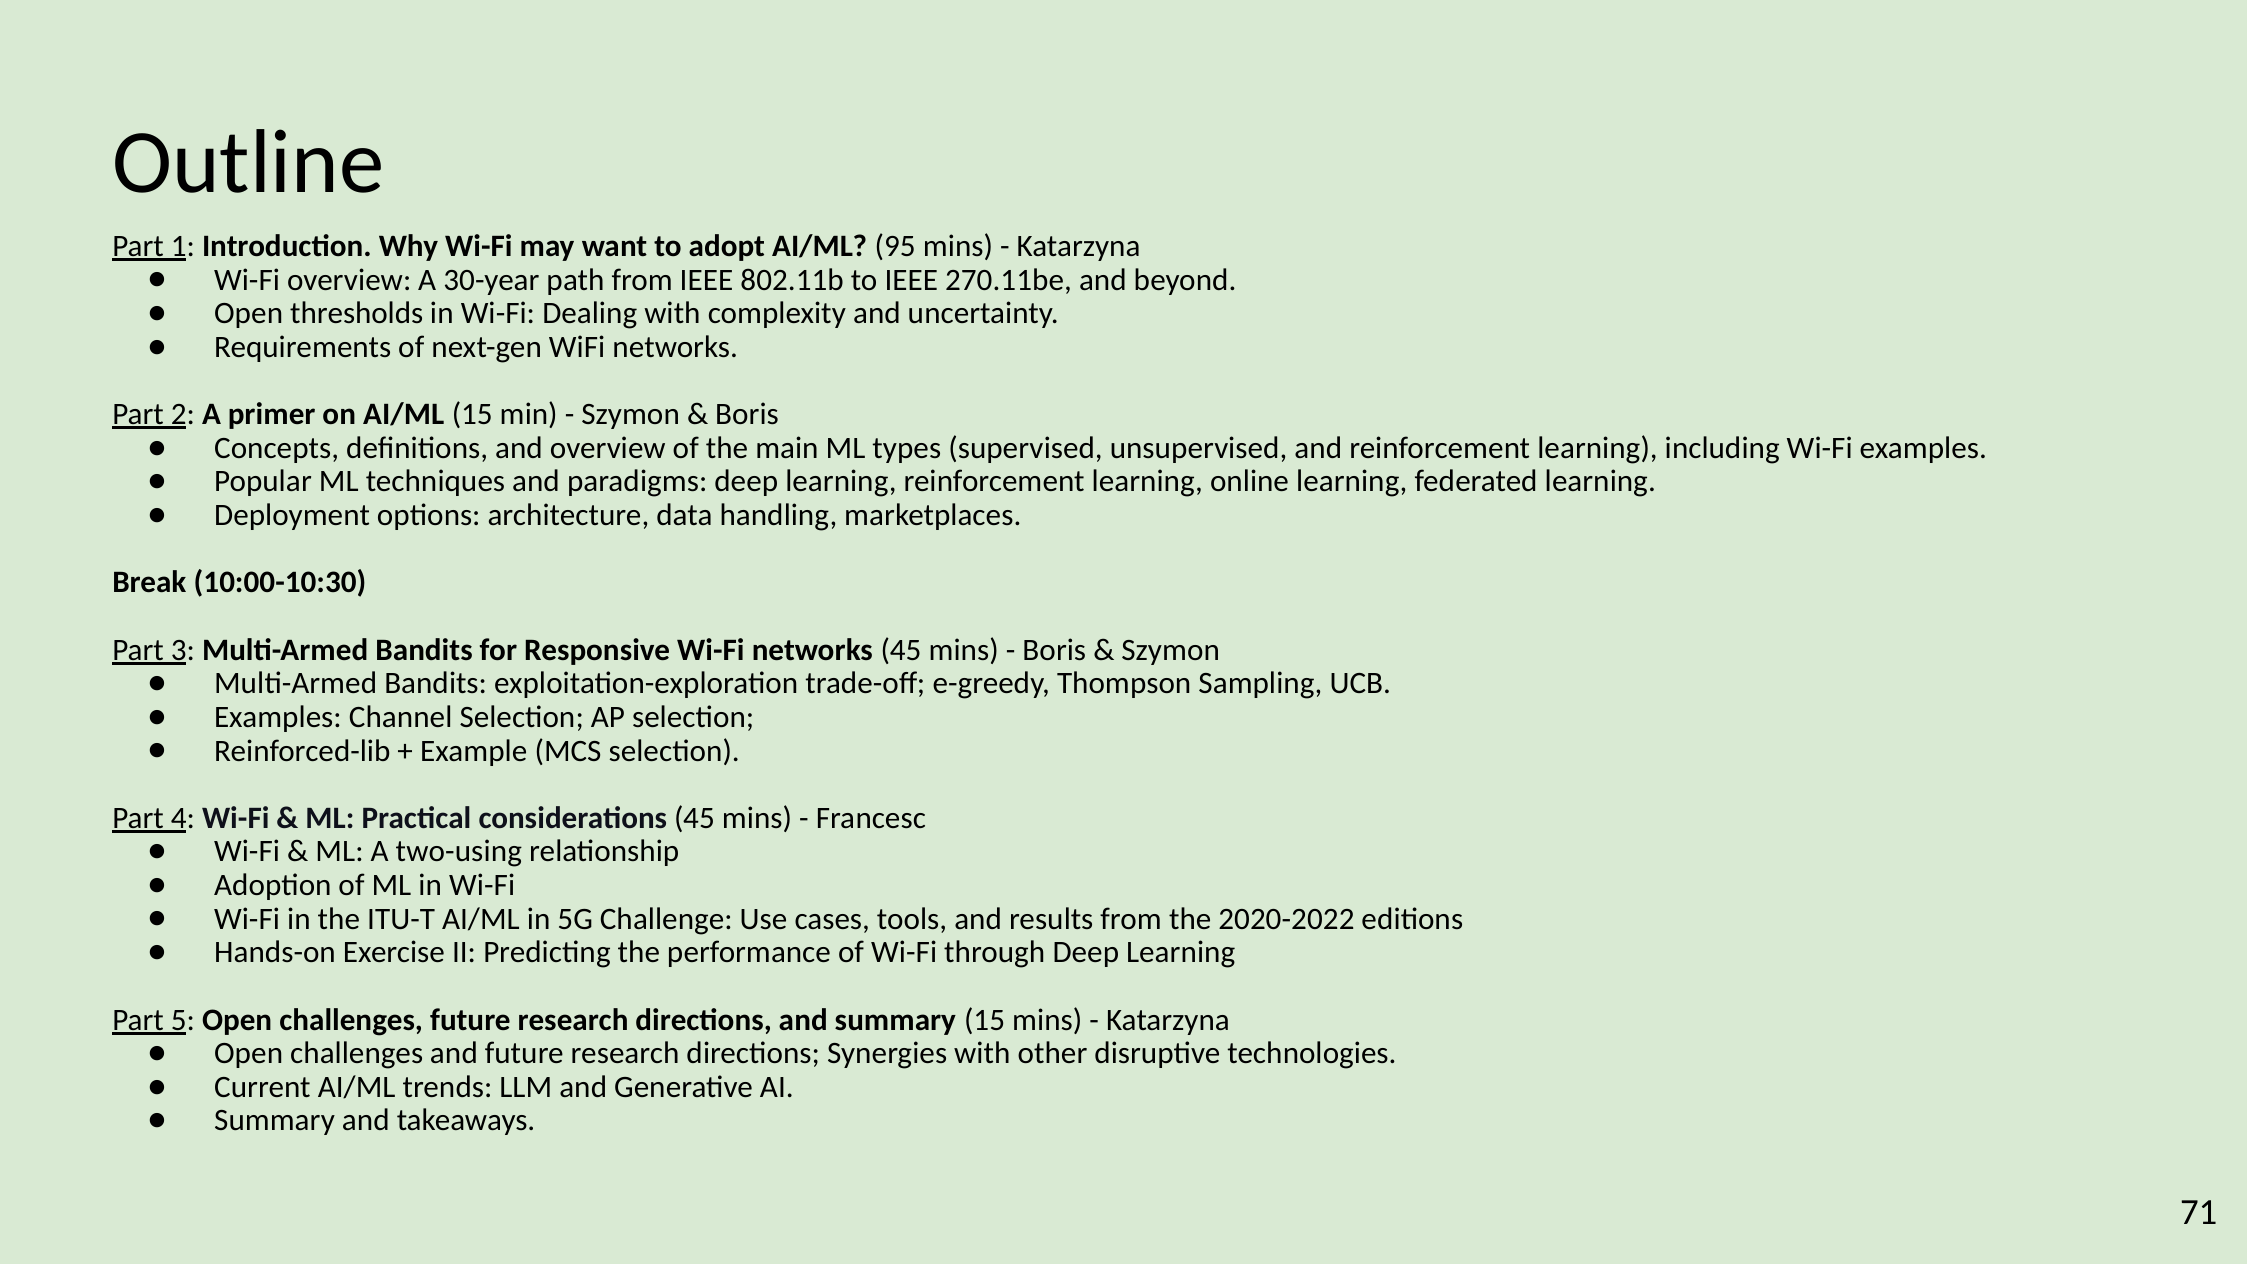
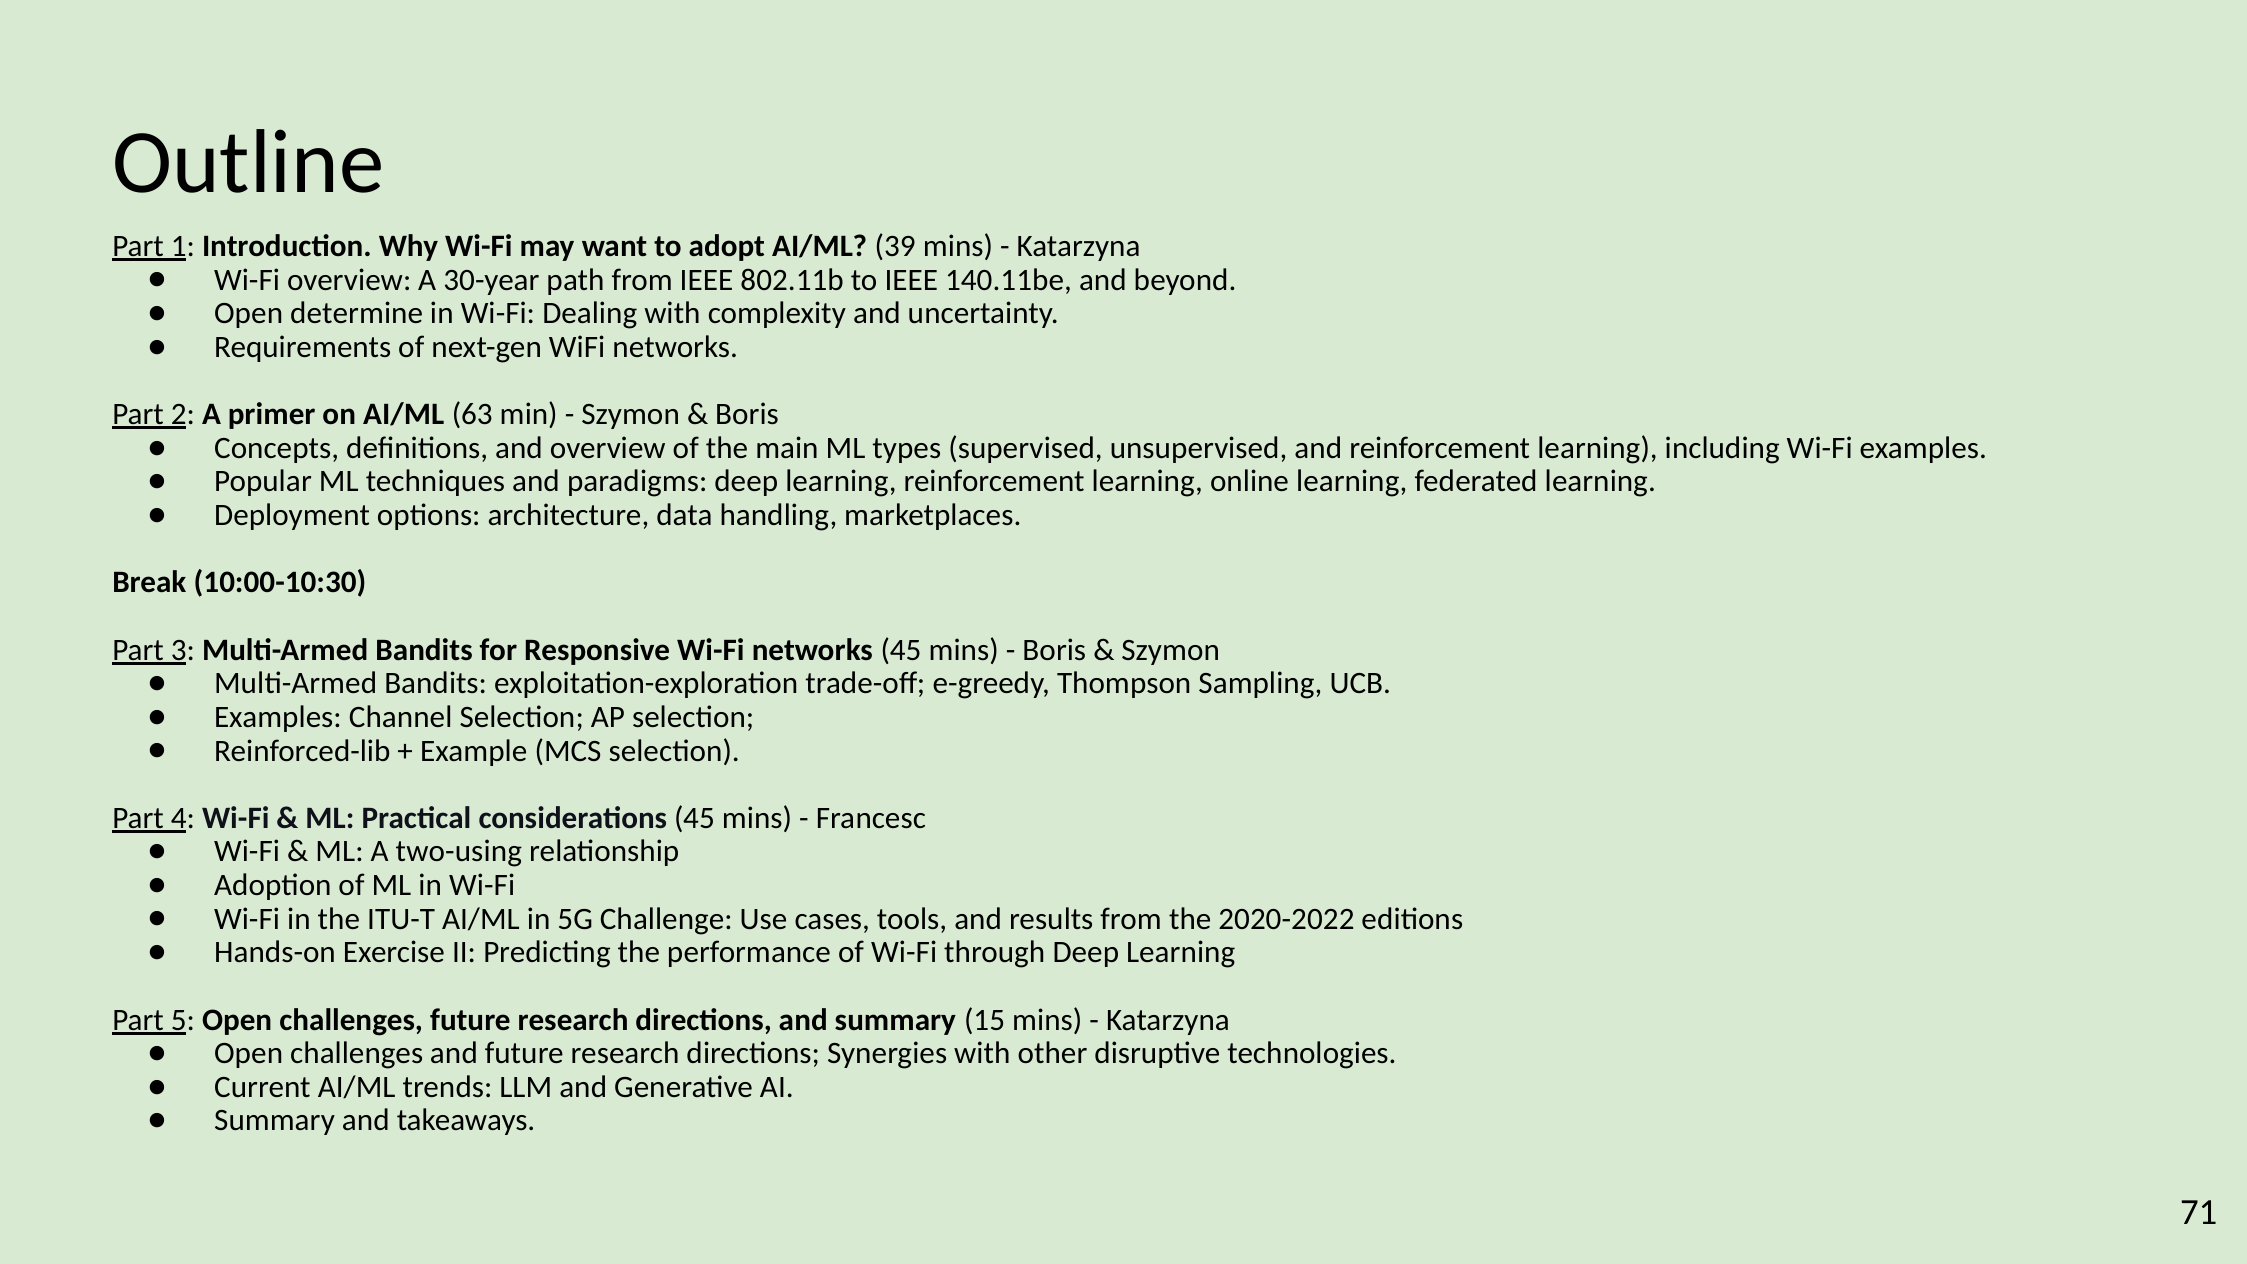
95: 95 -> 39
270.11be: 270.11be -> 140.11be
thresholds: thresholds -> determine
AI/ML 15: 15 -> 63
